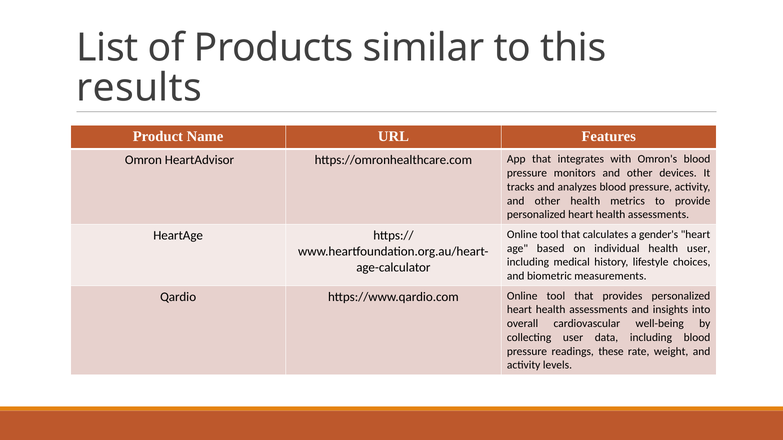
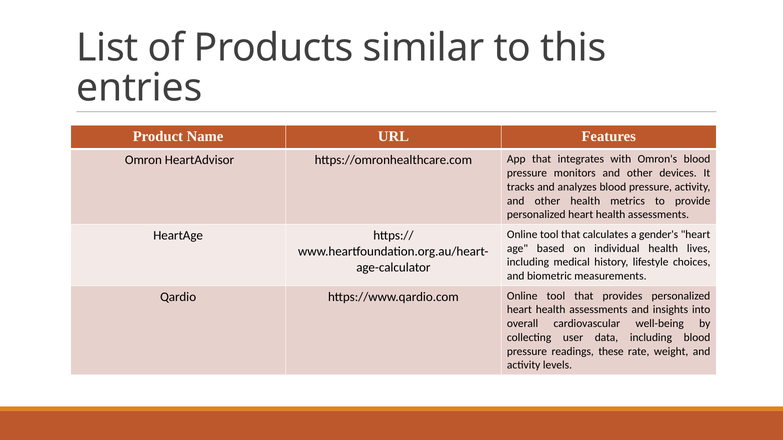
results: results -> entries
health user: user -> lives
